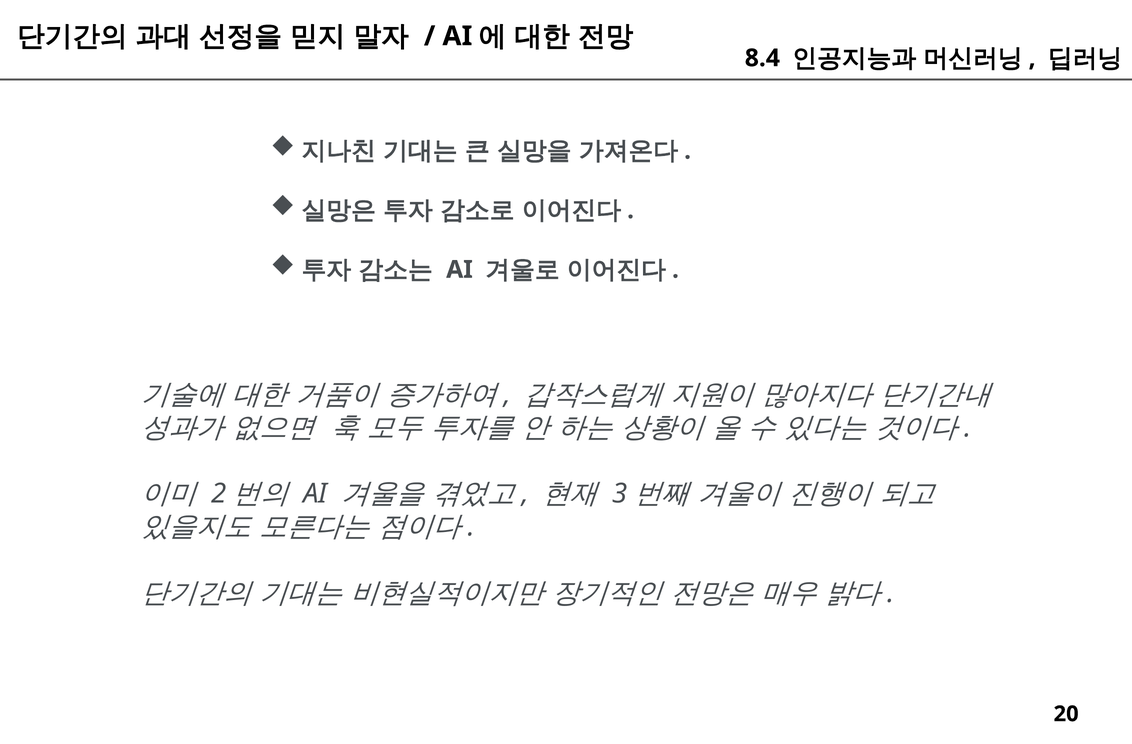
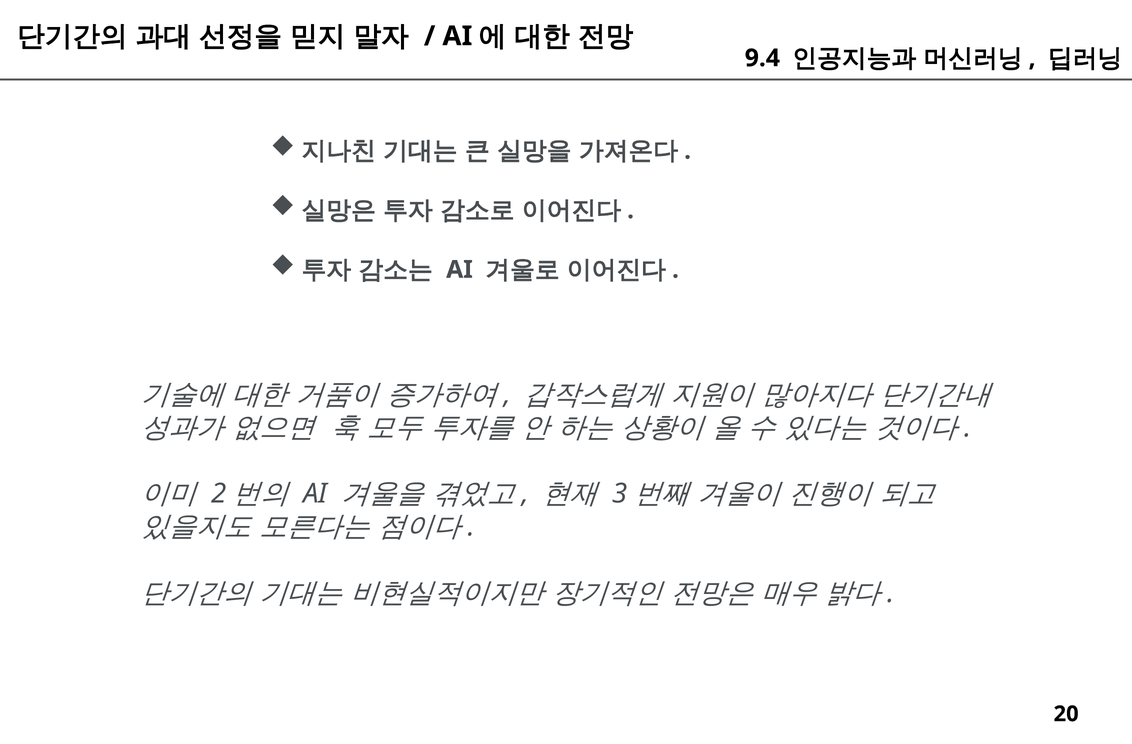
8.4: 8.4 -> 9.4
